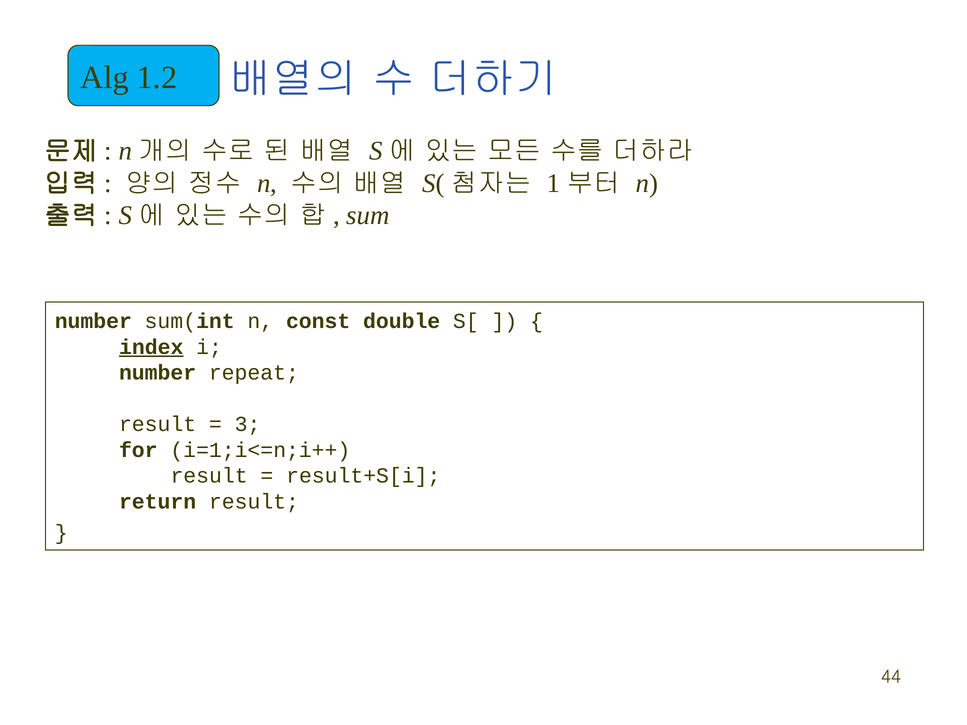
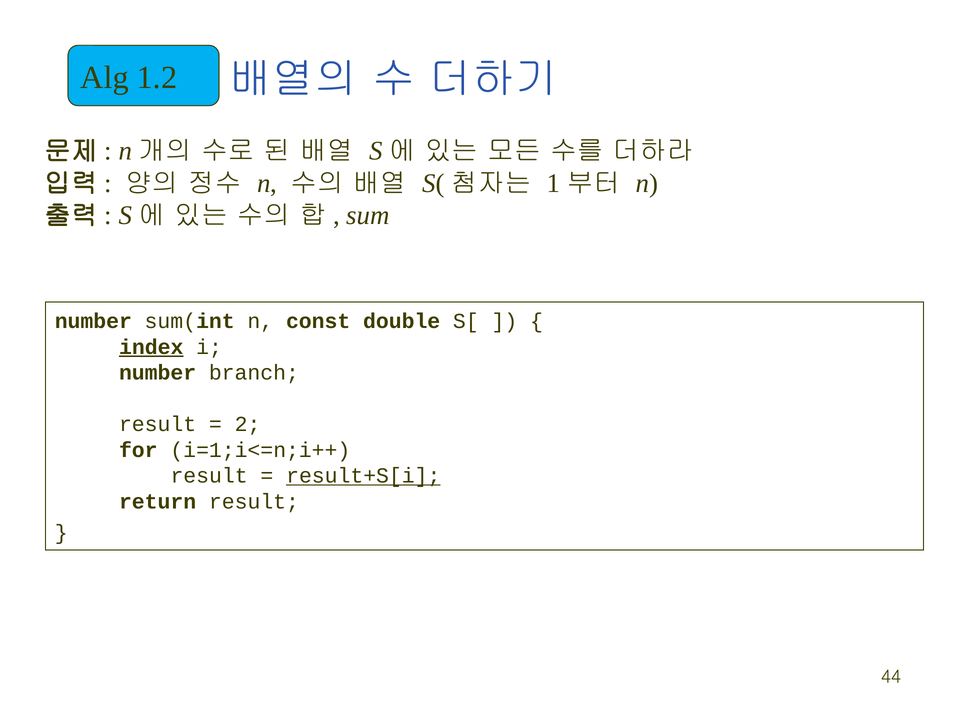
repeat: repeat -> branch
3: 3 -> 2
result+S[i underline: none -> present
